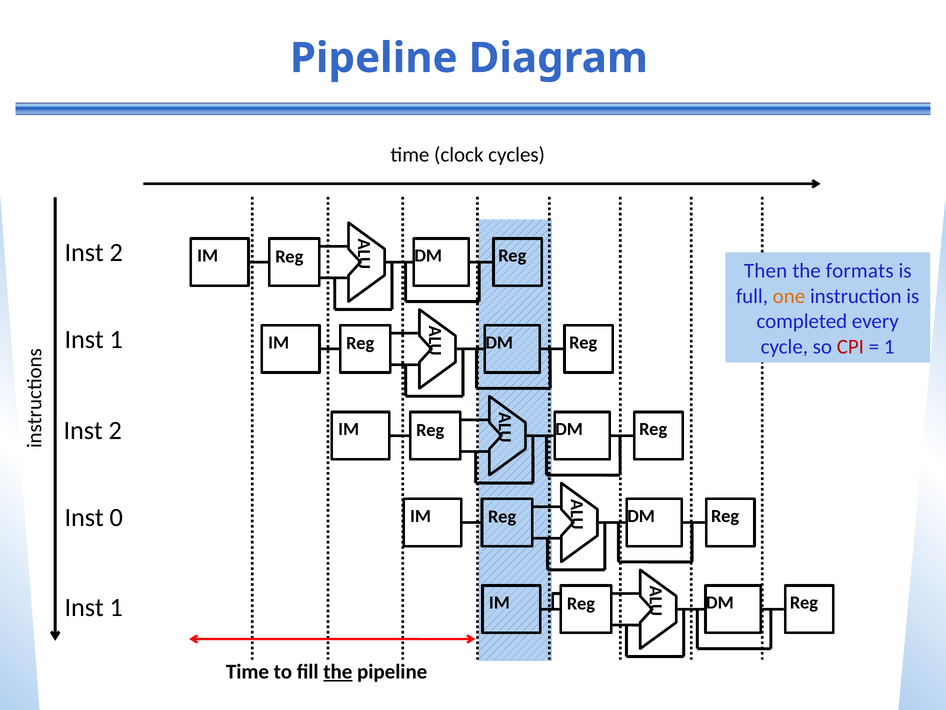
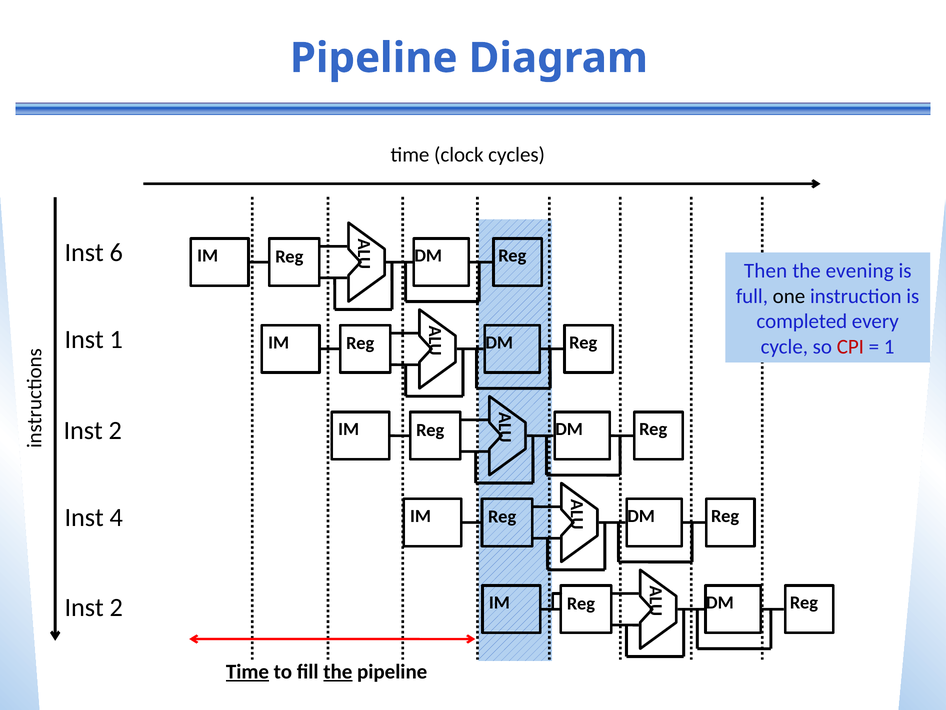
2 at (116, 253): 2 -> 6
formats: formats -> evening
one colour: orange -> black
0: 0 -> 4
1 at (116, 607): 1 -> 2
Time at (247, 671) underline: none -> present
